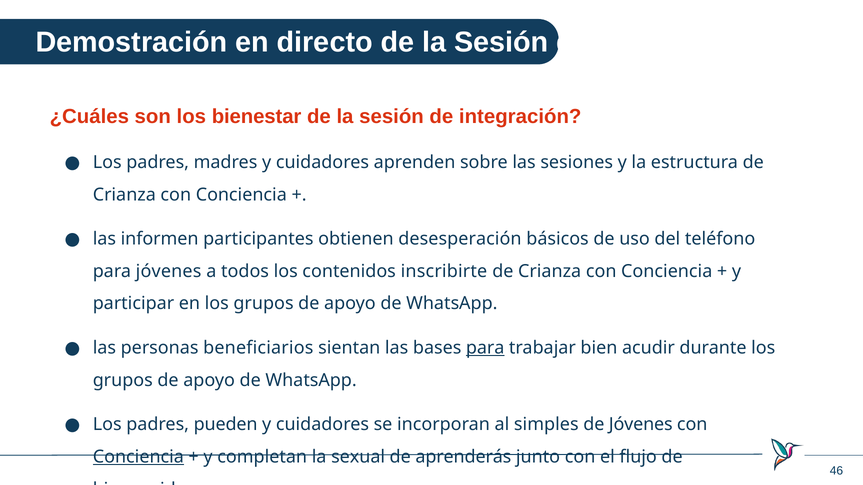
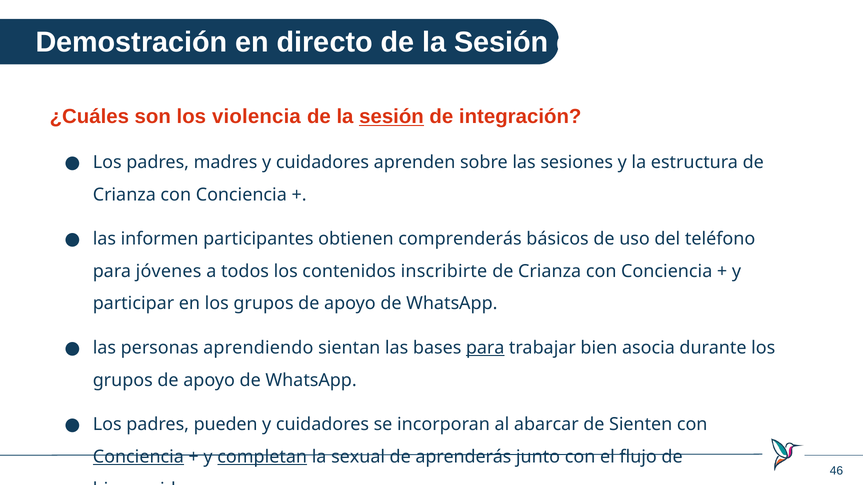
bienestar: bienestar -> violencia
sesión at (391, 117) underline: none -> present
desesperación: desesperación -> comprenderás
beneficiarios: beneficiarios -> aprendiendo
acudir: acudir -> asocia
simples: simples -> abarcar
de Jóvenes: Jóvenes -> Sienten
completan underline: none -> present
